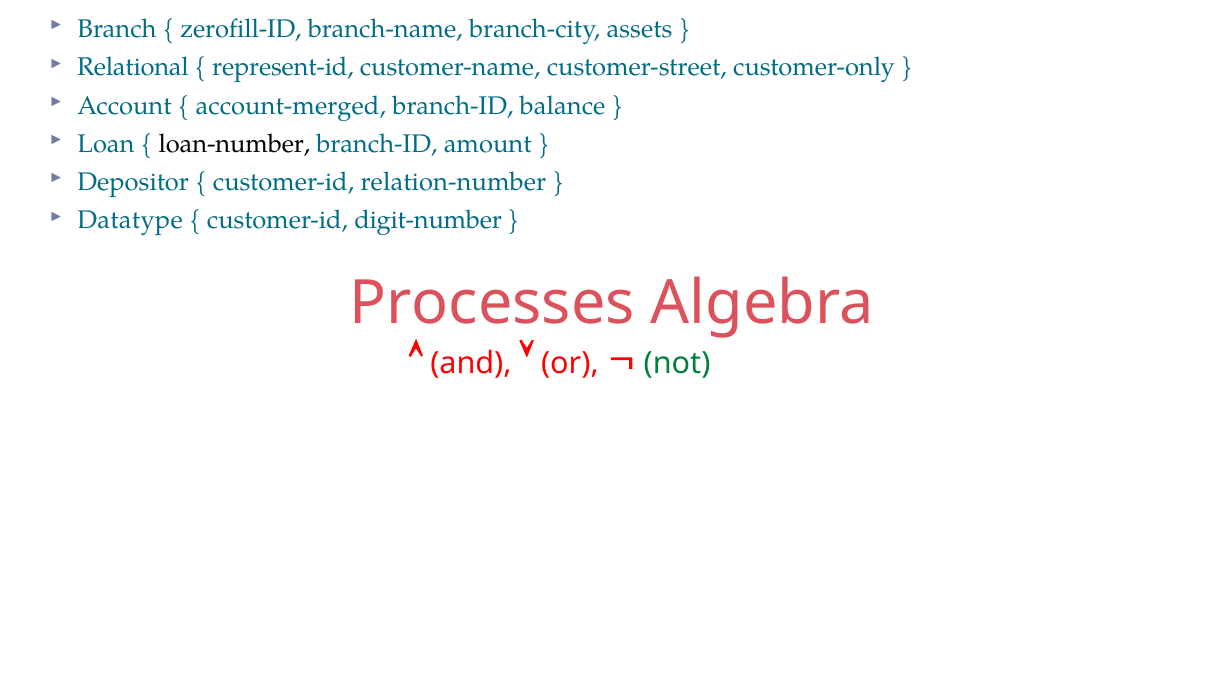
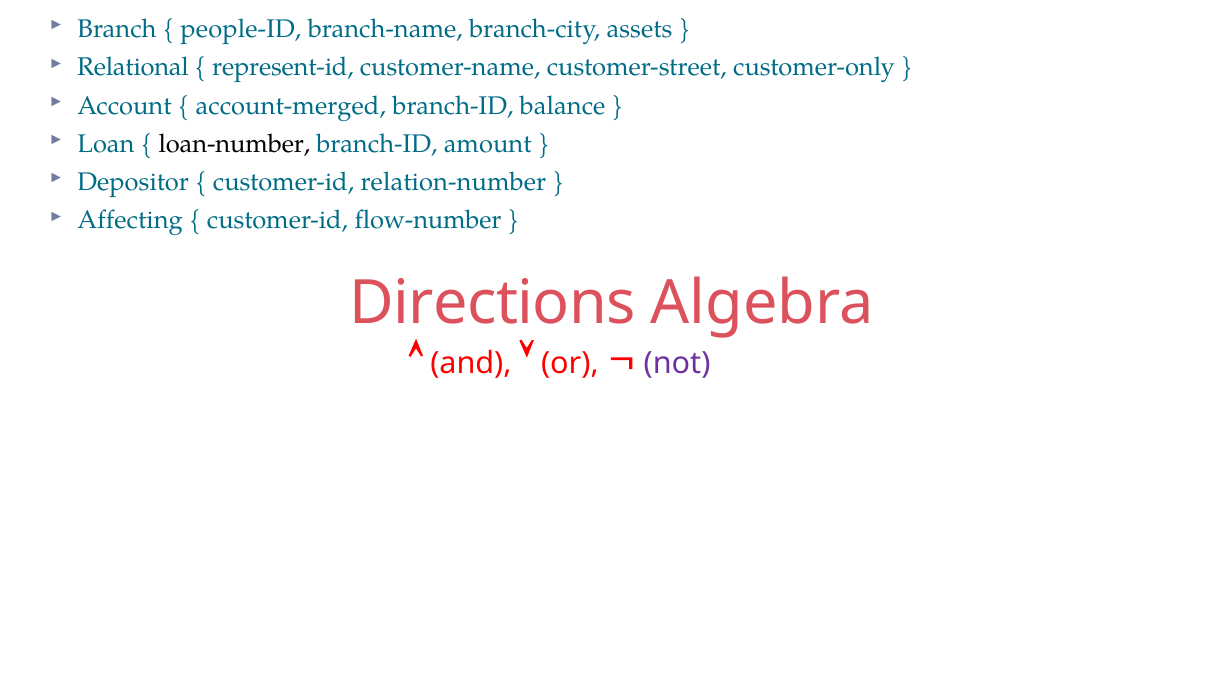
zerofill-ID: zerofill-ID -> people-ID
Datatype: Datatype -> Affecting
digit-number: digit-number -> flow-number
Processes: Processes -> Directions
not colour: green -> purple
